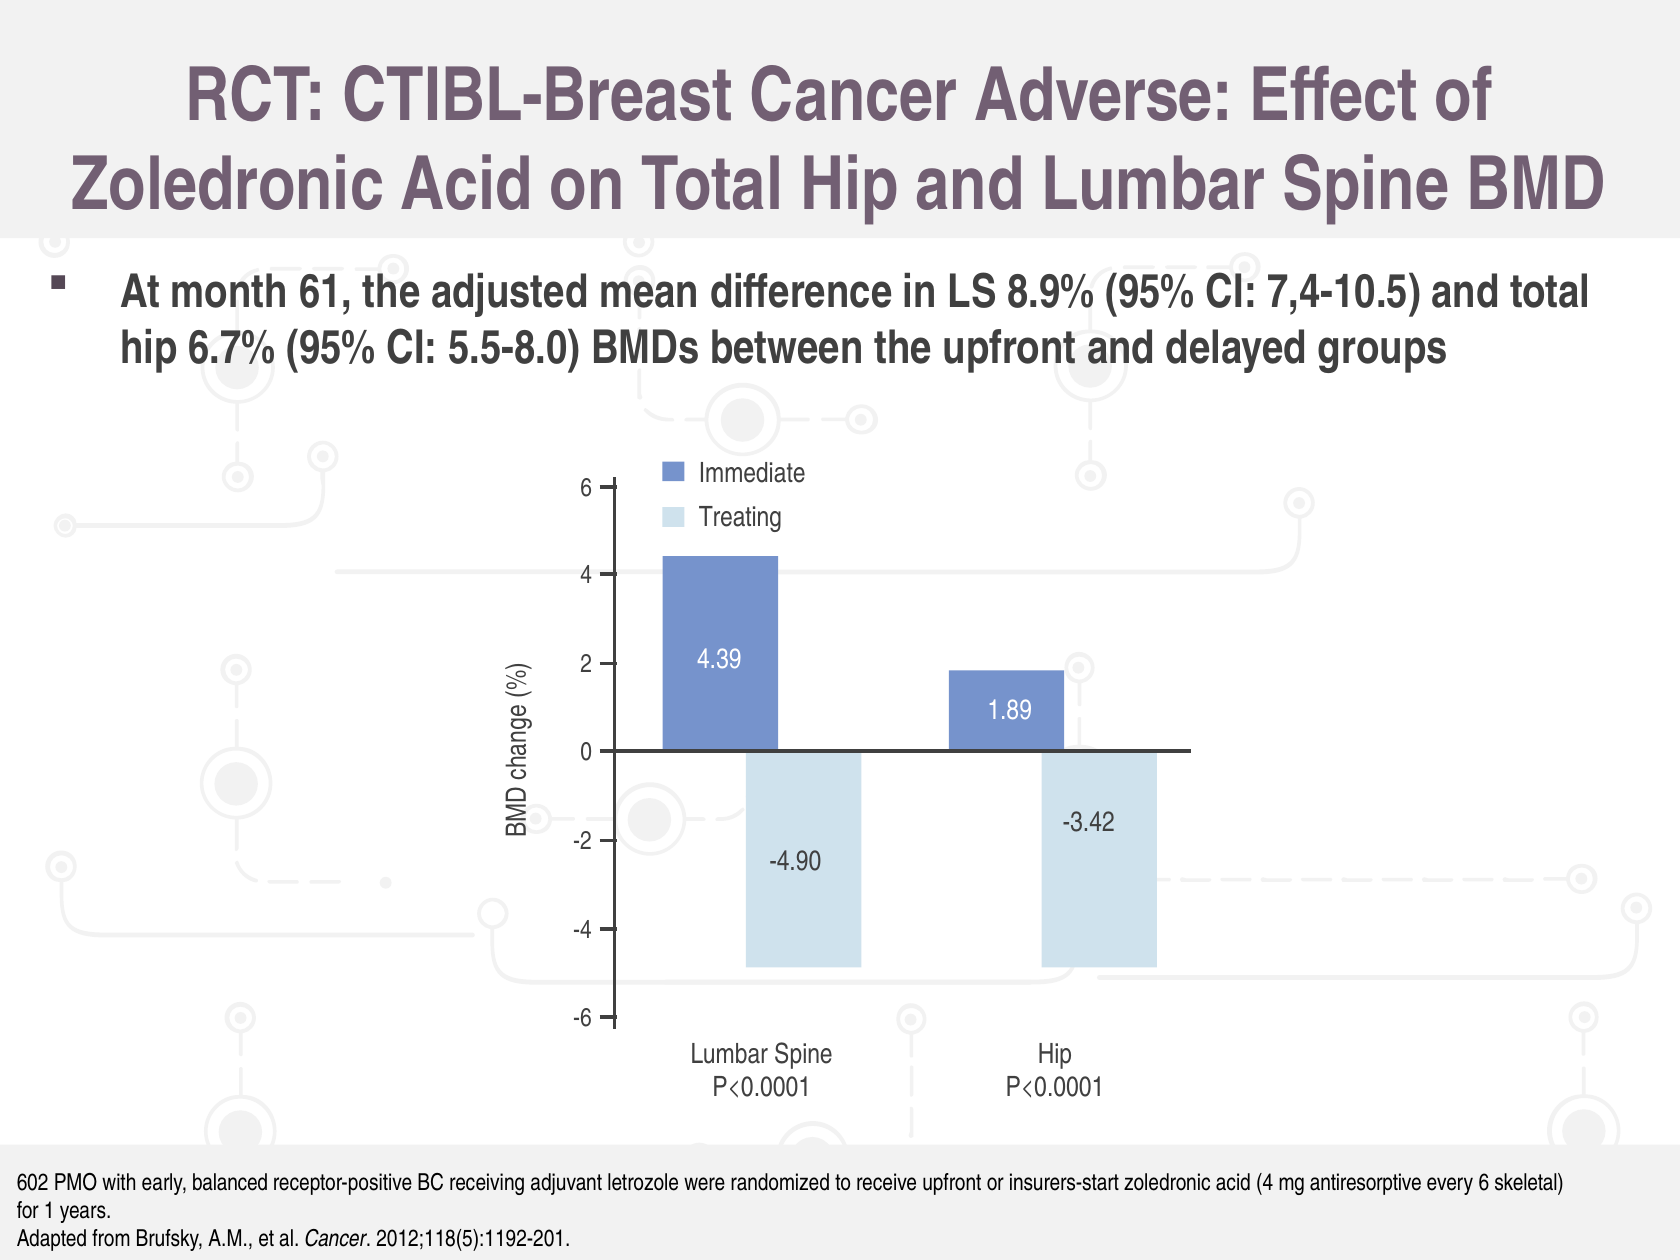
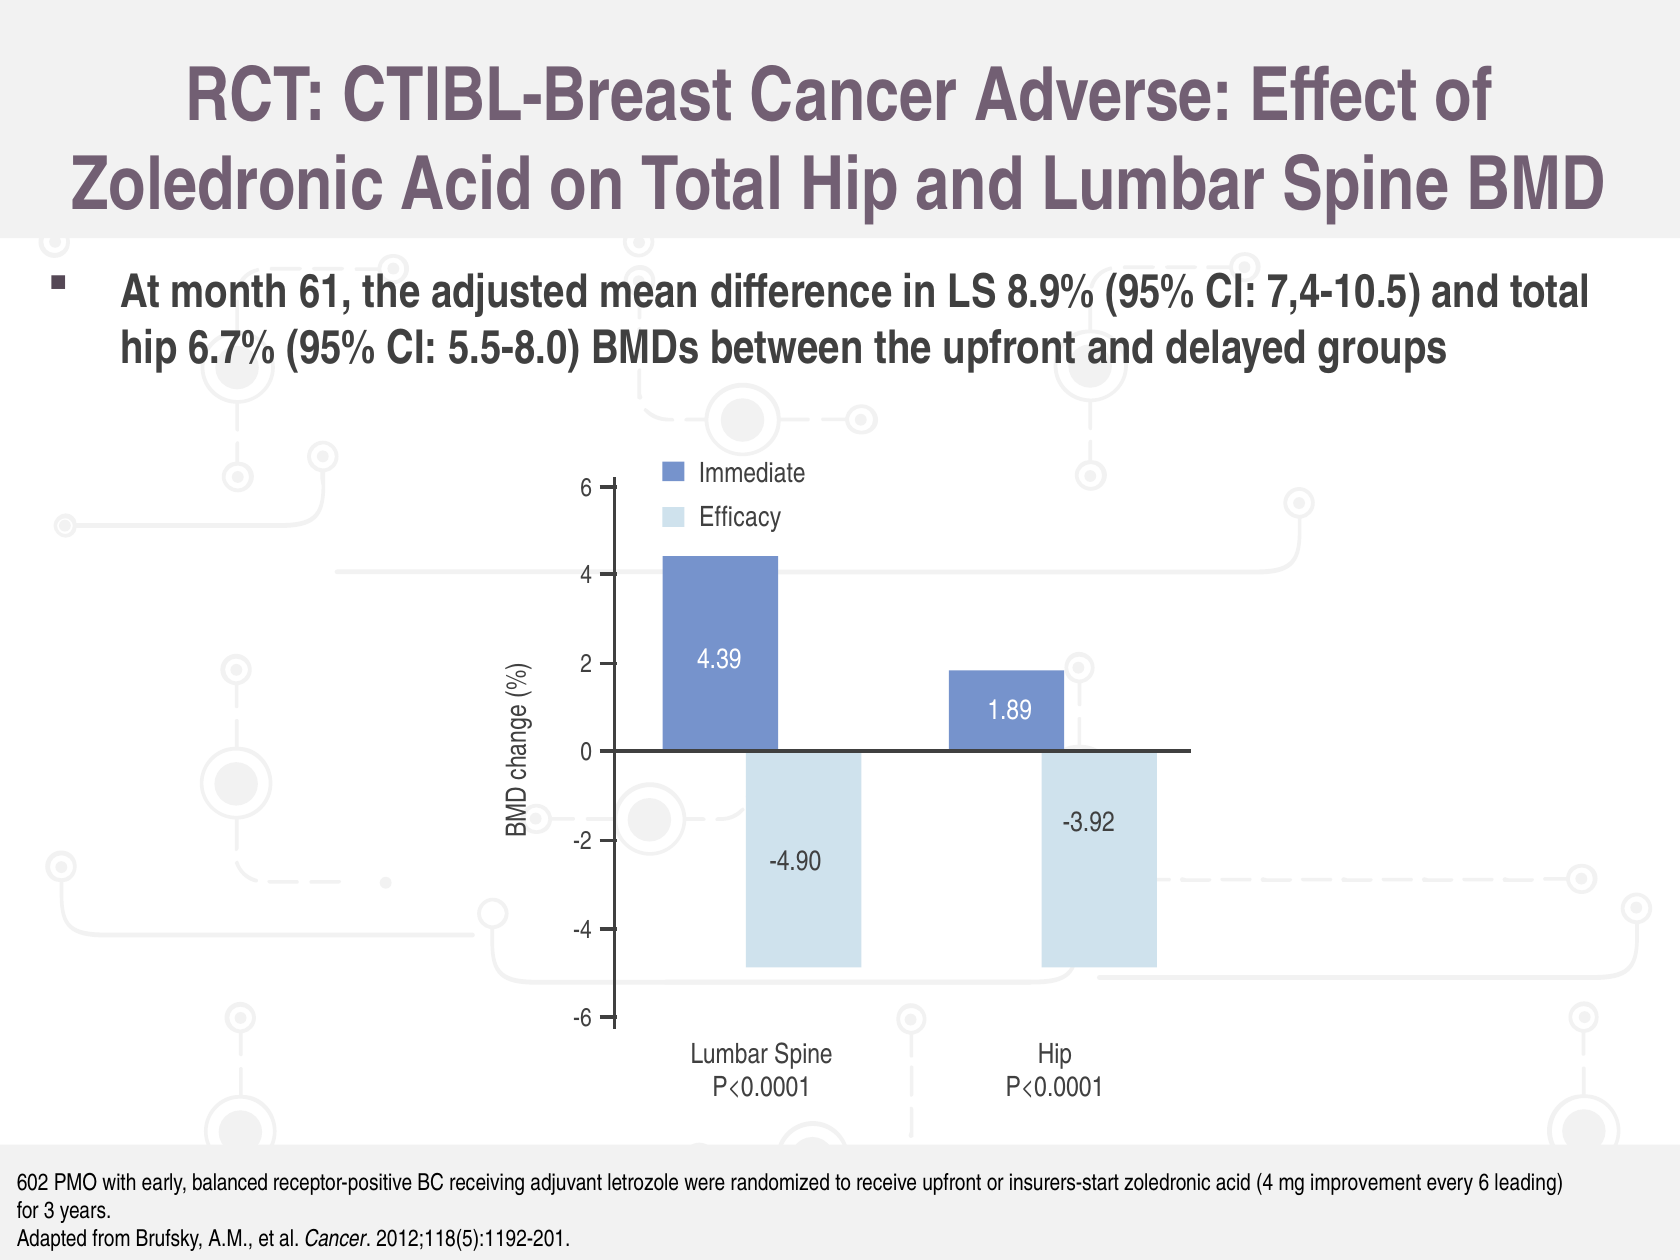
Treating: Treating -> Efficacy
-3.42: -3.42 -> -3.92
antiresorptive: antiresorptive -> improvement
skeletal: skeletal -> leading
1: 1 -> 3
